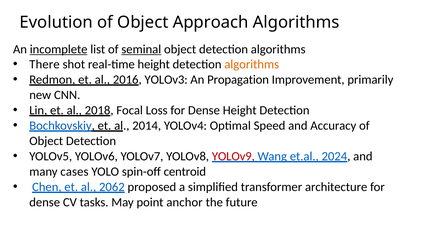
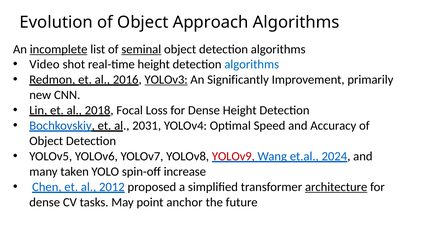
There: There -> Video
algorithms at (252, 64) colour: orange -> blue
YOLOv3 underline: none -> present
Propagation: Propagation -> Significantly
2014: 2014 -> 2031
cases: cases -> taken
centroid: centroid -> increase
2062: 2062 -> 2012
architecture underline: none -> present
